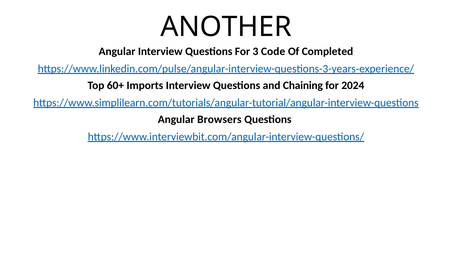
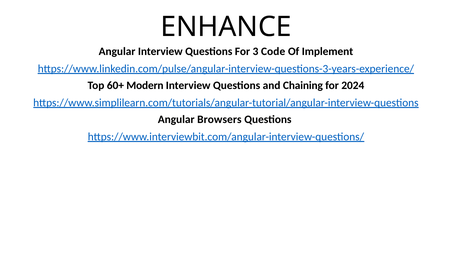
ANOTHER: ANOTHER -> ENHANCE
Completed: Completed -> Implement
Imports: Imports -> Modern
